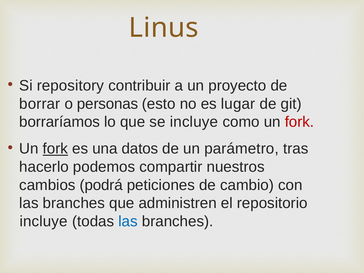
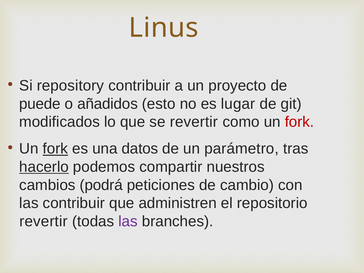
borrar: borrar -> puede
personas: personas -> añadidos
borraríamos: borraríamos -> modificados
se incluye: incluye -> revertir
hacerlo underline: none -> present
branches at (74, 203): branches -> contribuir
incluye at (44, 221): incluye -> revertir
las at (128, 221) colour: blue -> purple
